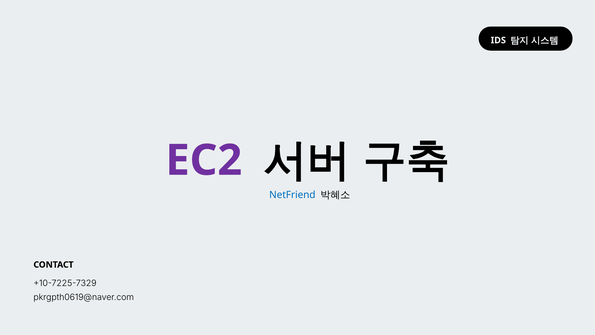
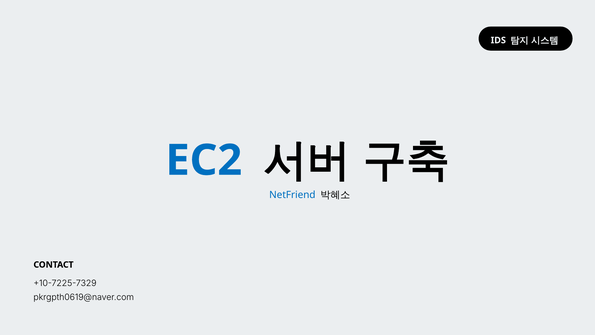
EC2 colour: purple -> blue
